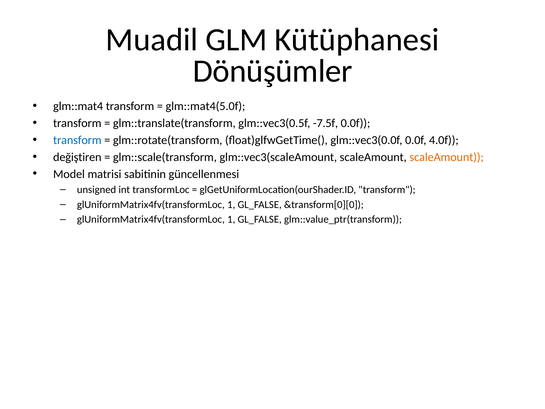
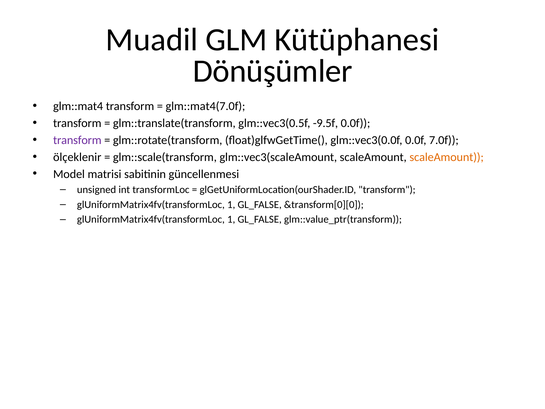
glm::mat4(5.0f: glm::mat4(5.0f -> glm::mat4(7.0f
-7.5f: -7.5f -> -9.5f
transform at (77, 140) colour: blue -> purple
4.0f: 4.0f -> 7.0f
değiştiren: değiştiren -> ölçeklenir
